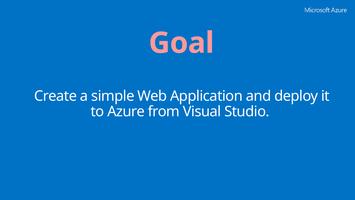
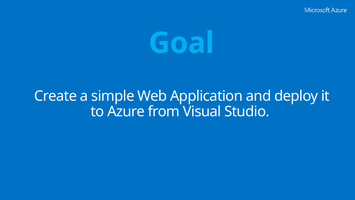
Goal colour: pink -> light blue
